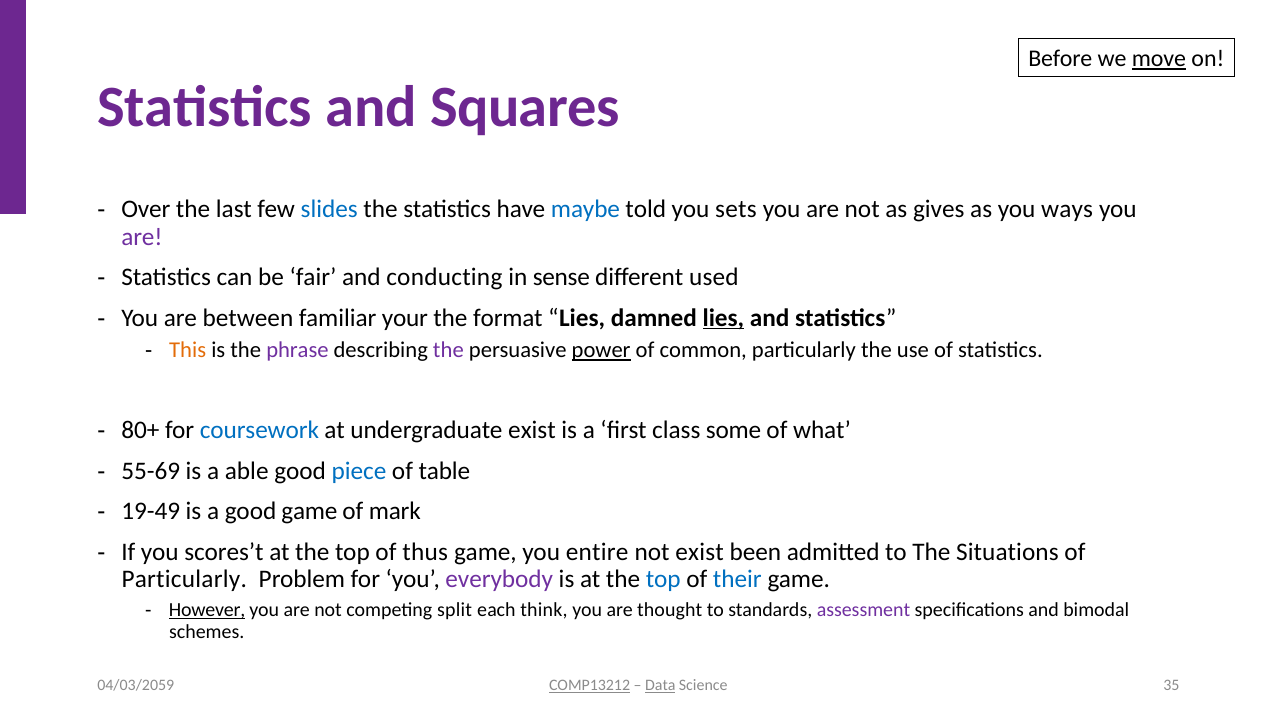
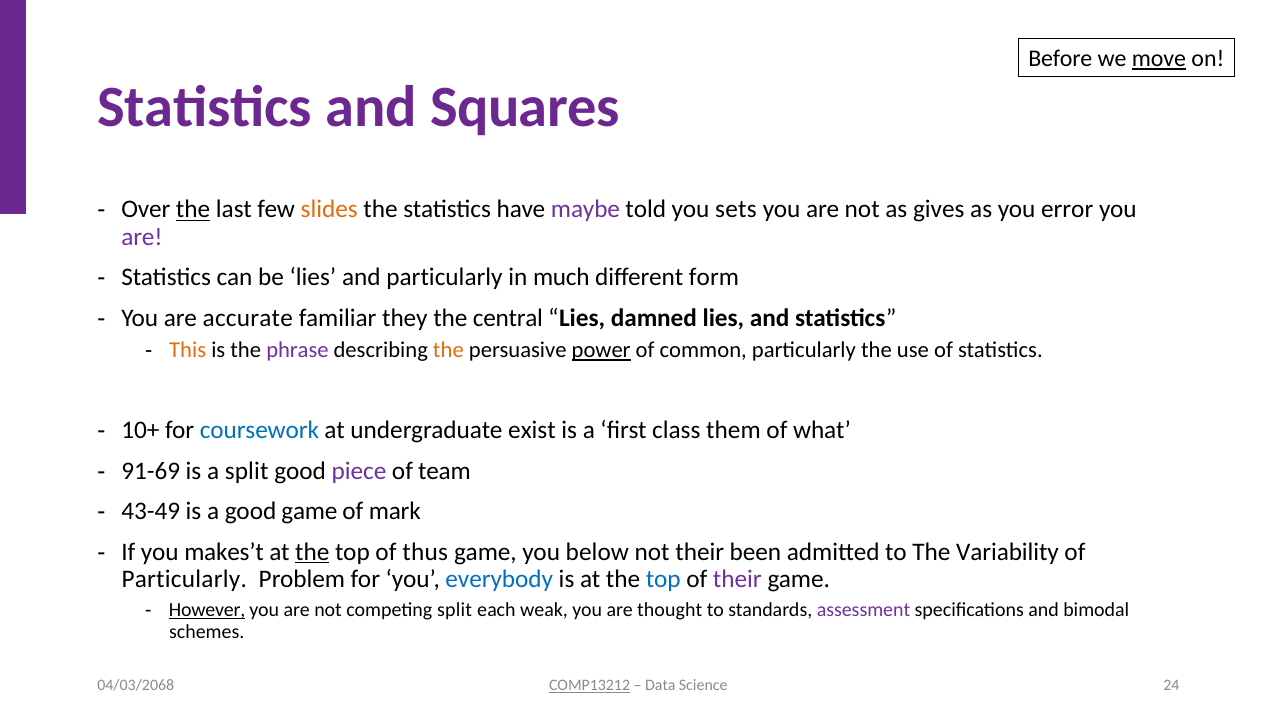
the at (193, 209) underline: none -> present
slides colour: blue -> orange
maybe colour: blue -> purple
ways: ways -> error
be fair: fair -> lies
and conducting: conducting -> particularly
sense: sense -> much
used: used -> form
between: between -> accurate
your: your -> they
format: format -> central
lies at (723, 318) underline: present -> none
the at (448, 351) colour: purple -> orange
80+: 80+ -> 10+
some: some -> them
55-69: 55-69 -> 91-69
a able: able -> split
piece colour: blue -> purple
table: table -> team
19-49: 19-49 -> 43-49
scores’t: scores’t -> makes’t
the at (312, 552) underline: none -> present
entire: entire -> below
not exist: exist -> their
Situations: Situations -> Variability
everybody colour: purple -> blue
their at (737, 579) colour: blue -> purple
think: think -> weak
Data underline: present -> none
35: 35 -> 24
04/03/2059: 04/03/2059 -> 04/03/2068
